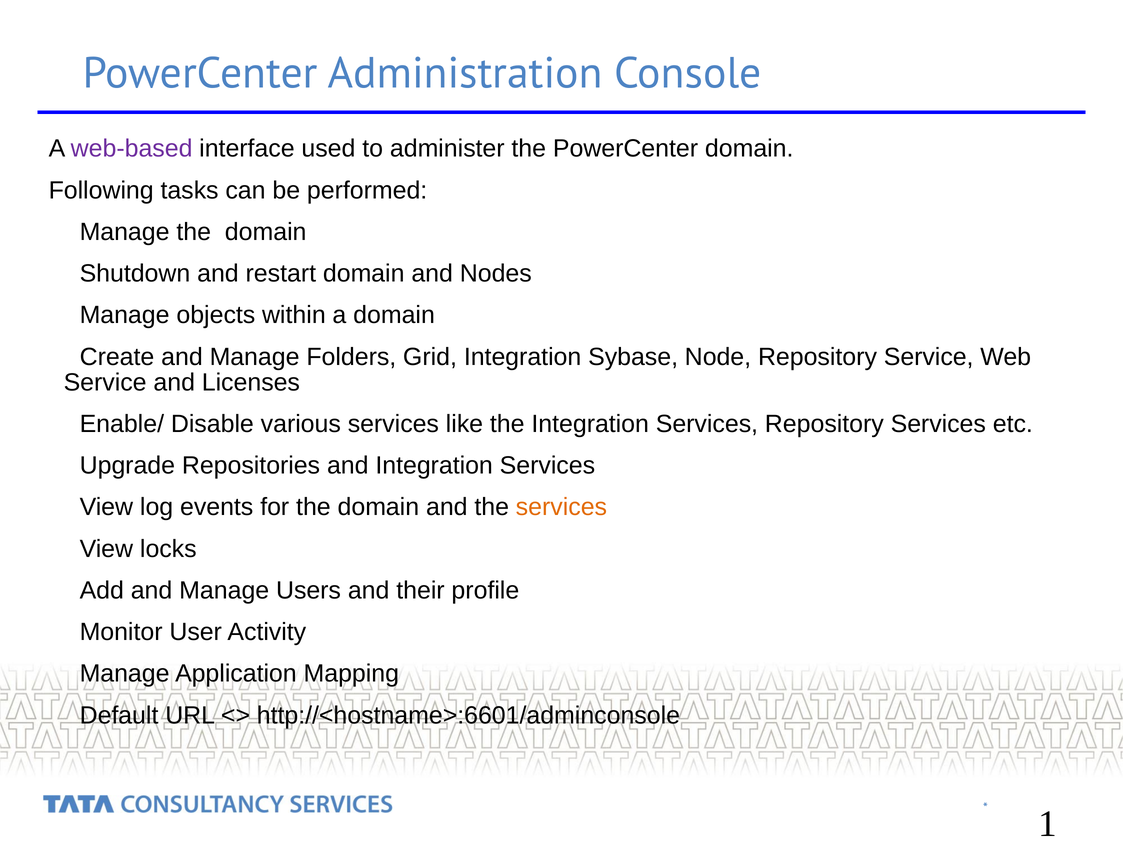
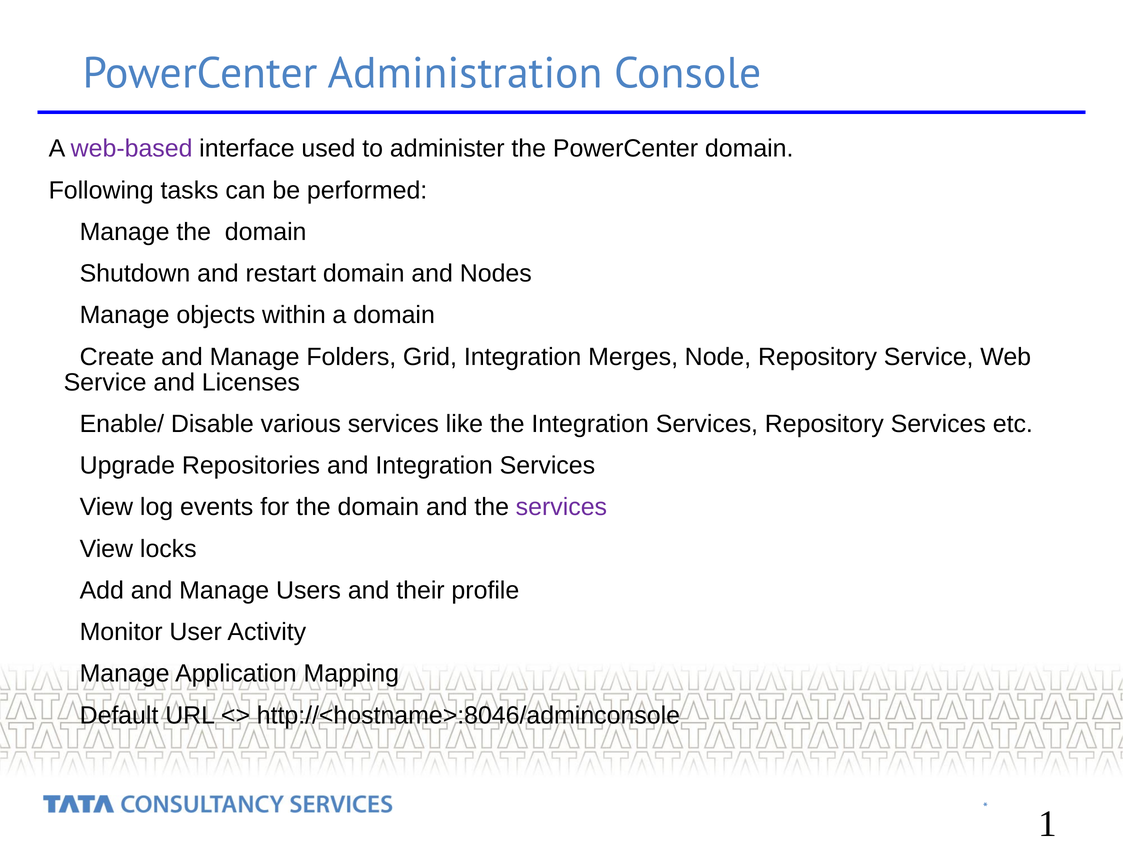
Sybase: Sybase -> Merges
services at (561, 507) colour: orange -> purple
http://<hostname>:6601/adminconsole: http://<hostname>:6601/adminconsole -> http://<hostname>:8046/adminconsole
